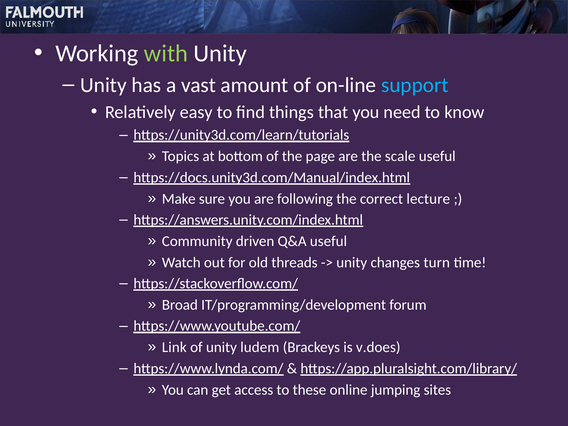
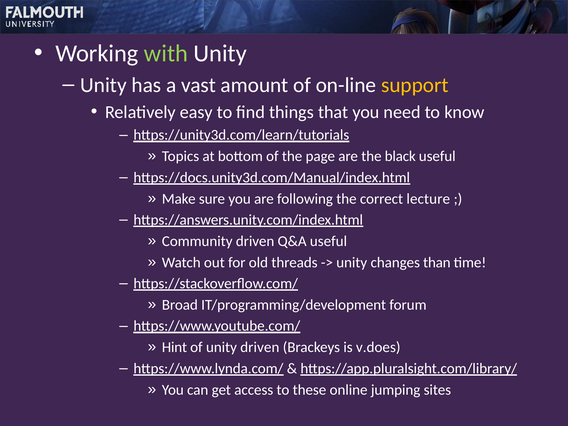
support colour: light blue -> yellow
scale: scale -> black
turn: turn -> than
Link: Link -> Hint
unity ludem: ludem -> driven
